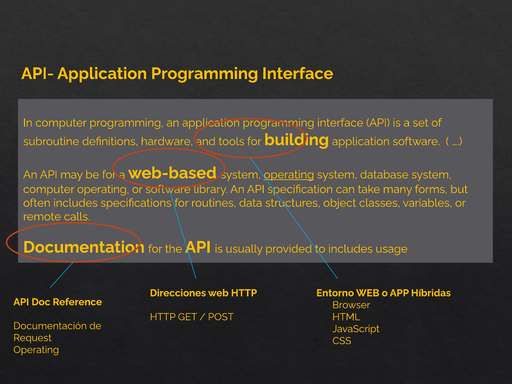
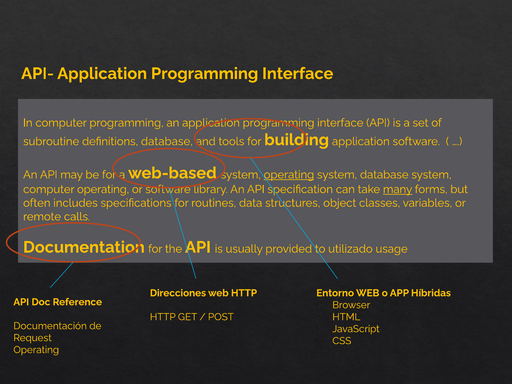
definitions hardware: hardware -> database
many underline: none -> present
to includes: includes -> utilizado
